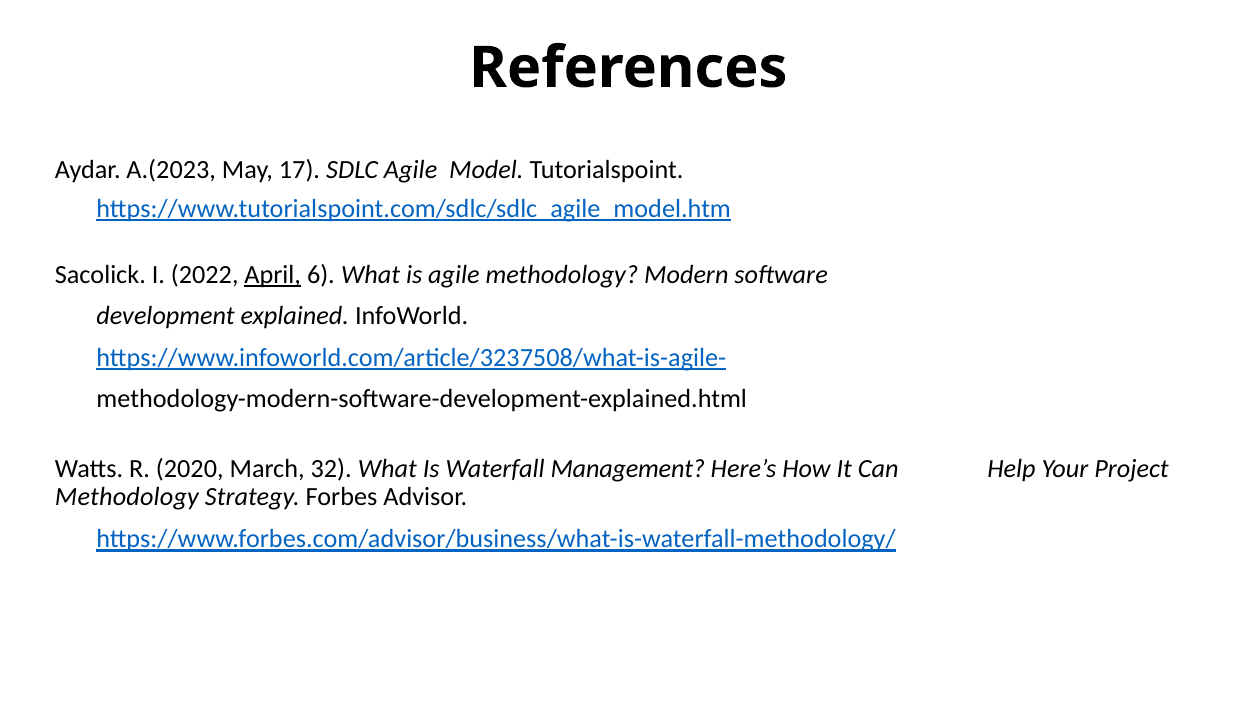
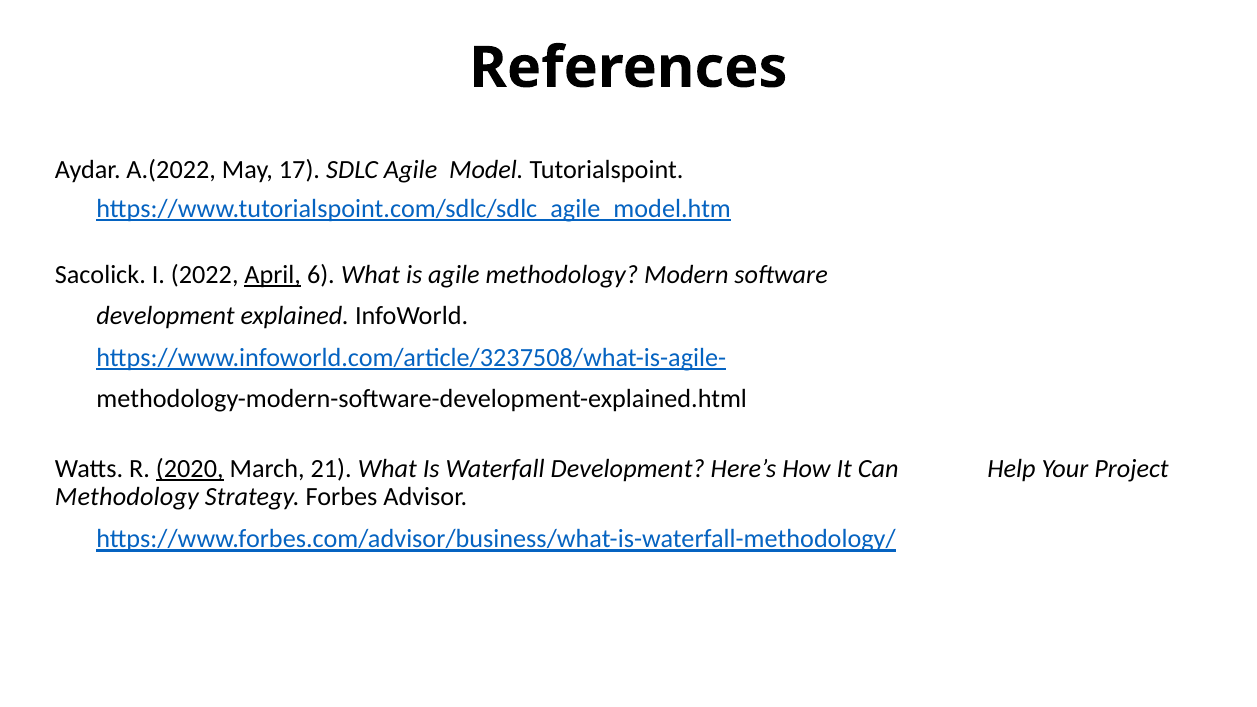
A.(2023: A.(2023 -> A.(2022
2020 underline: none -> present
32: 32 -> 21
Waterfall Management: Management -> Development
